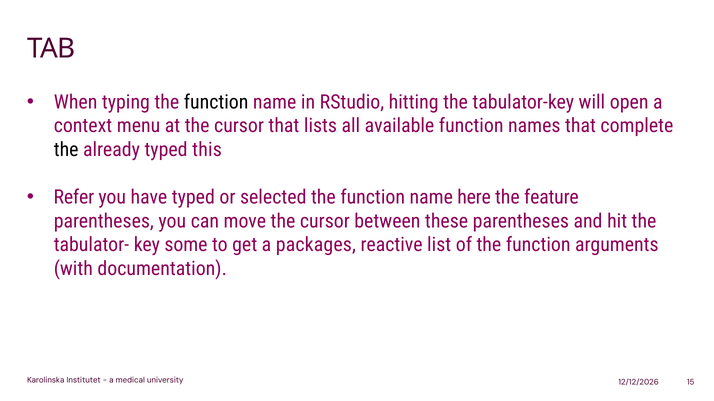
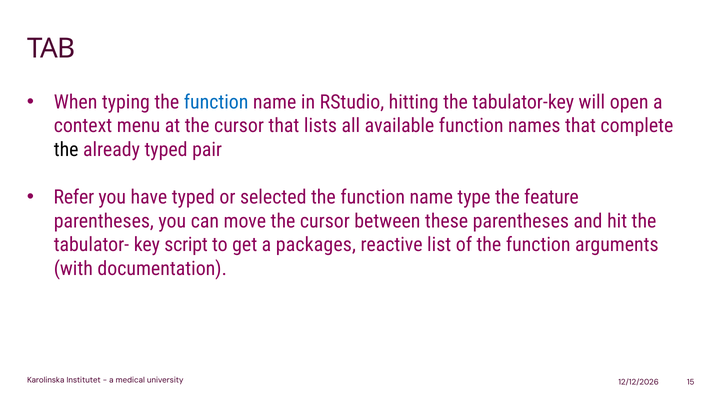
function at (216, 102) colour: black -> blue
this: this -> pair
here: here -> type
some: some -> script
